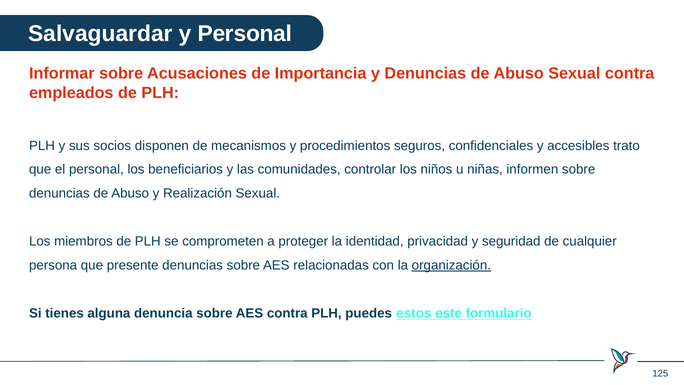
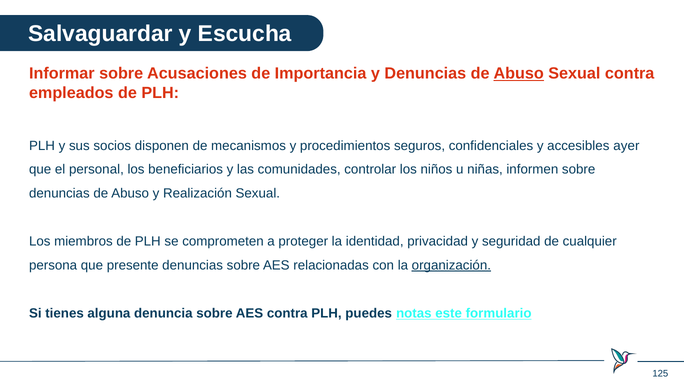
y Personal: Personal -> Escucha
Abuso at (519, 73) underline: none -> present
trato: trato -> ayer
estos: estos -> notas
